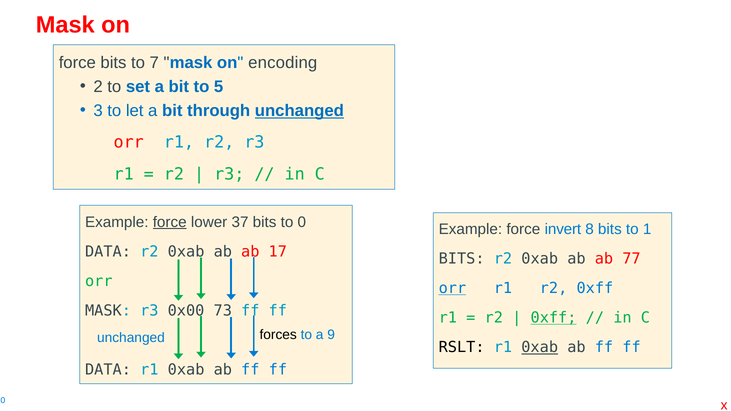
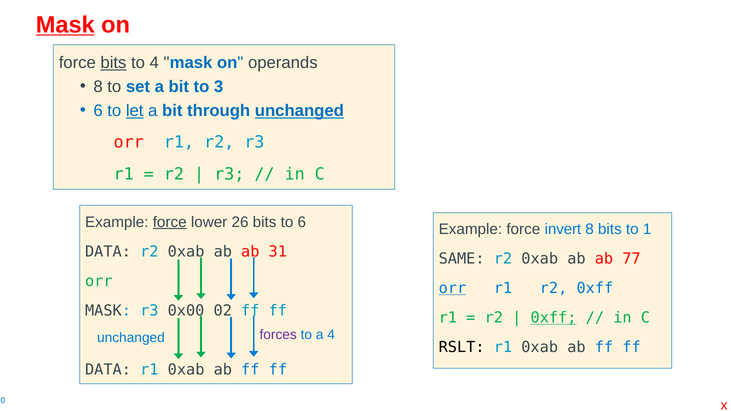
Mask at (65, 25) underline: none -> present
bits at (113, 63) underline: none -> present
to 7: 7 -> 4
encoding: encoding -> operands
2 at (98, 87): 2 -> 8
5: 5 -> 3
3 at (98, 111): 3 -> 6
let underline: none -> present
37: 37 -> 26
to 0: 0 -> 6
17: 17 -> 31
BITS at (462, 259): BITS -> SAME
73: 73 -> 02
forces colour: black -> purple
a 9: 9 -> 4
0xab at (540, 347) underline: present -> none
